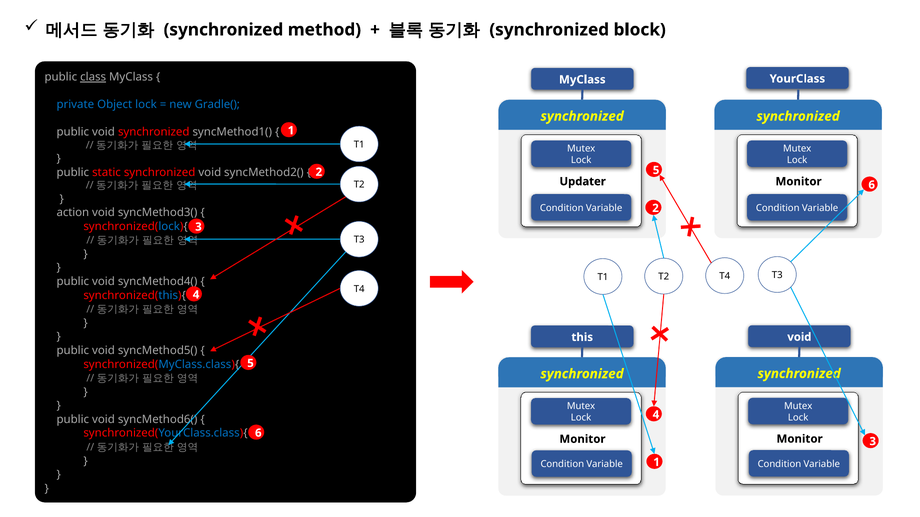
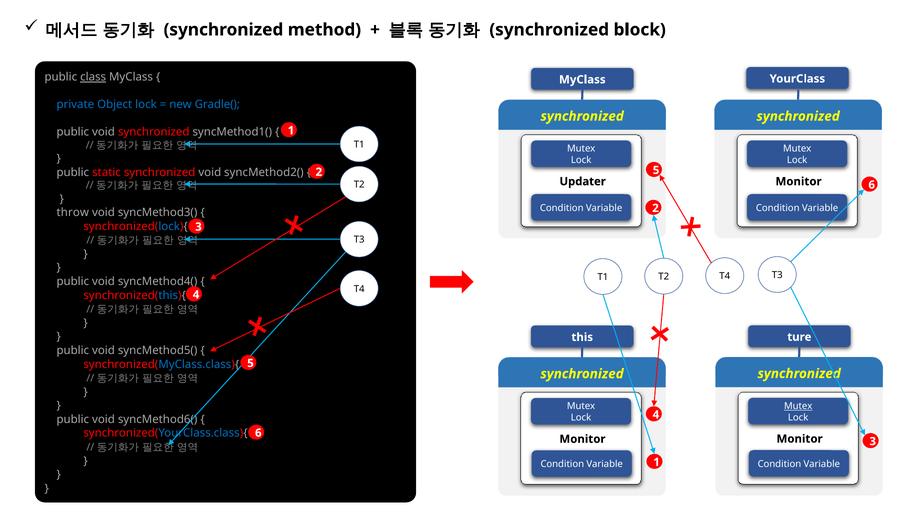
action: action -> throw
void at (799, 337): void -> ture
Mutex at (798, 406) underline: none -> present
